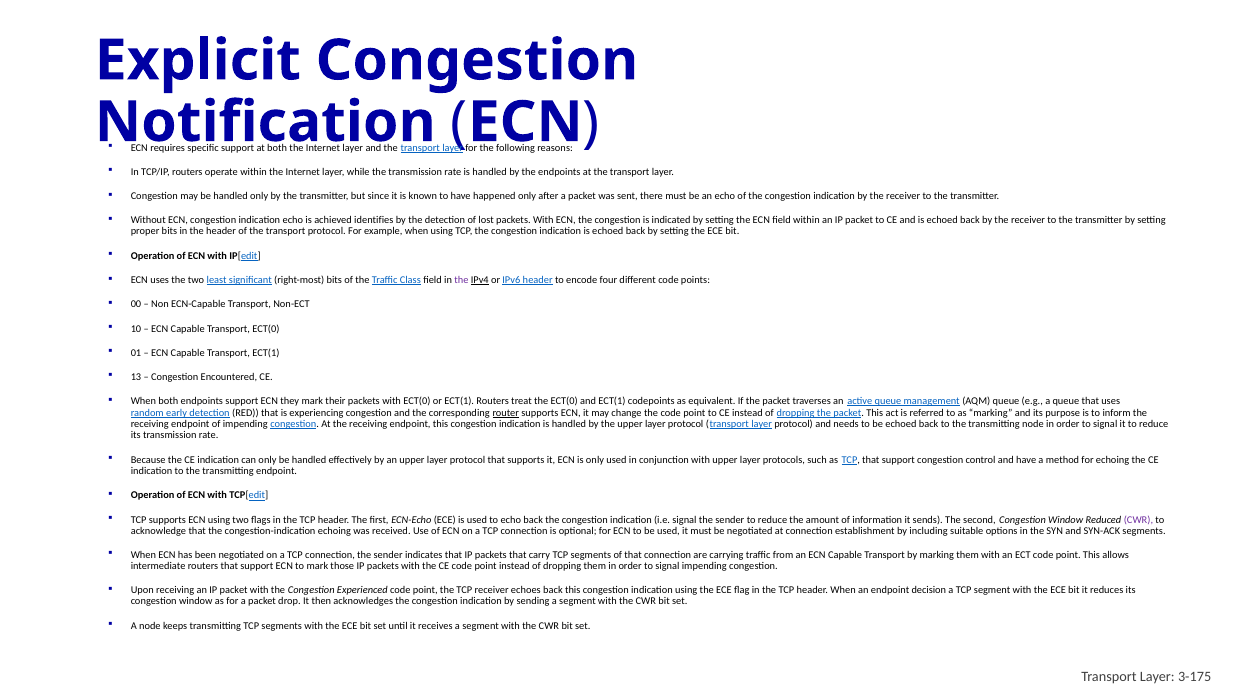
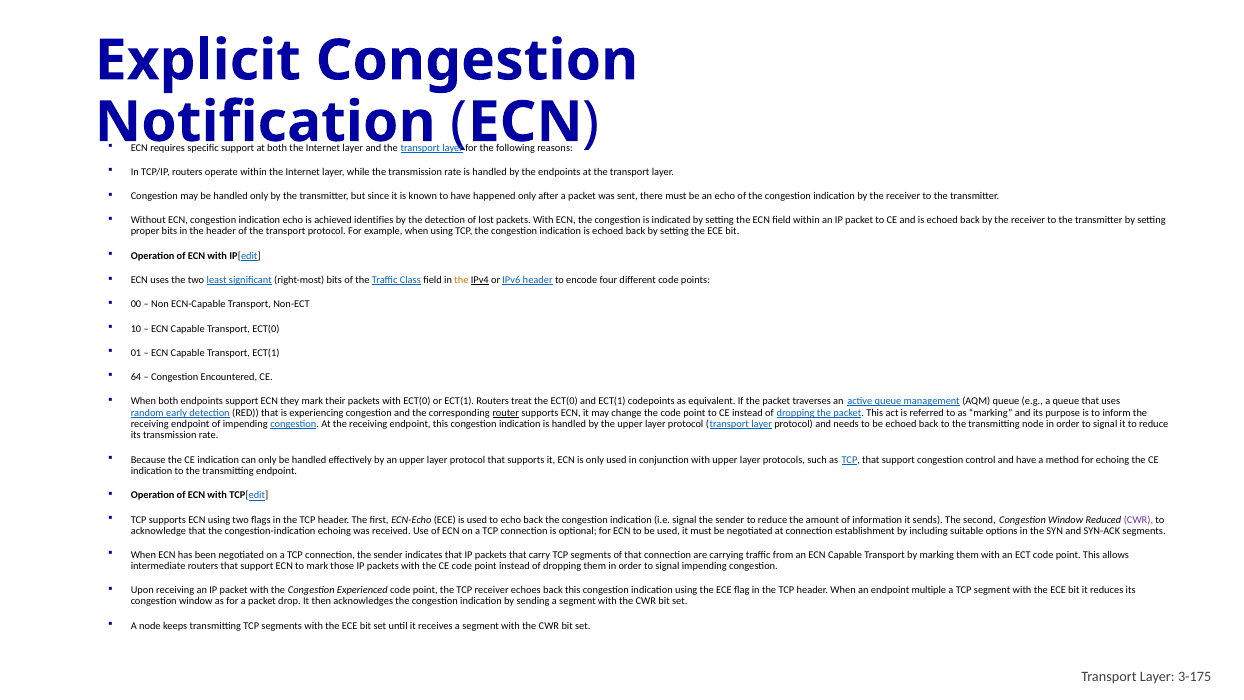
the at (461, 280) colour: purple -> orange
13: 13 -> 64
decision: decision -> multiple
